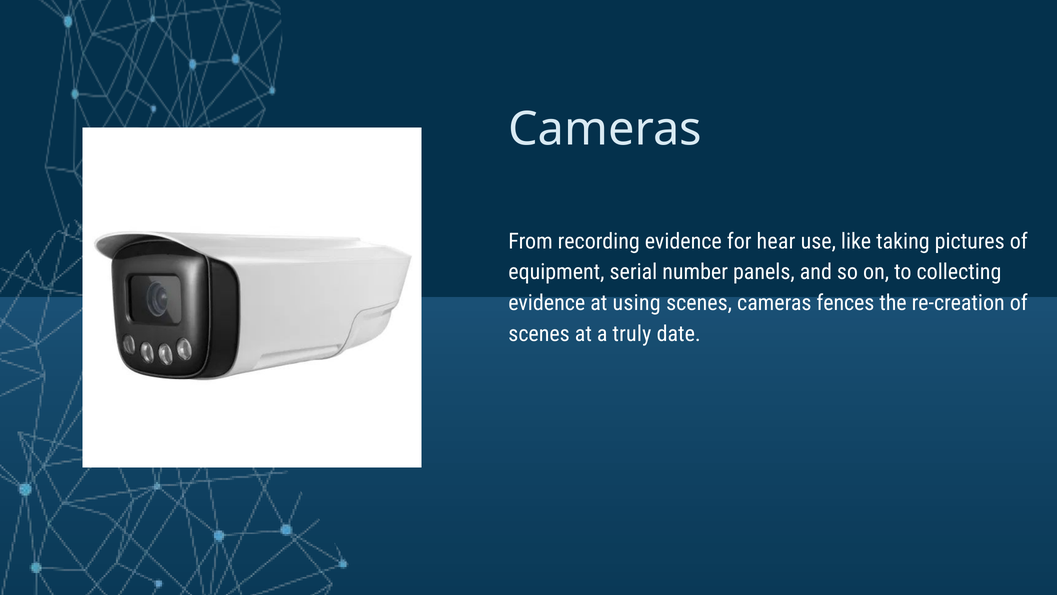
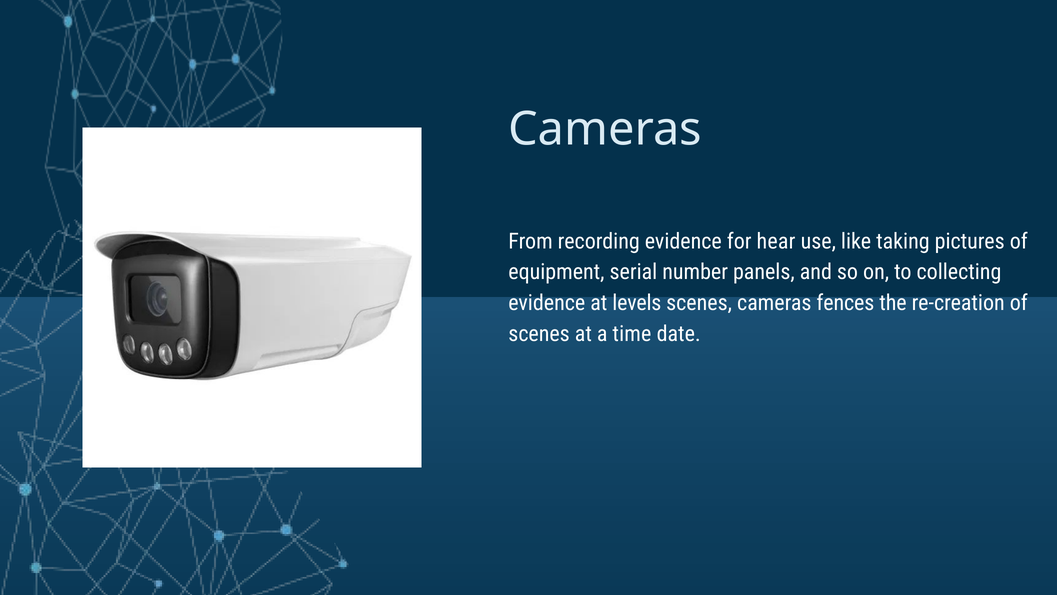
using: using -> levels
truly: truly -> time
